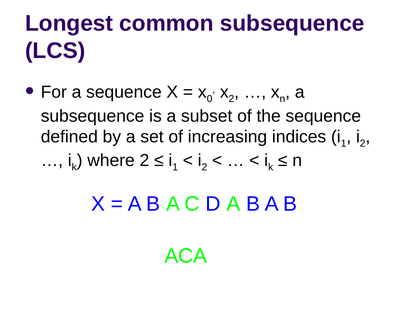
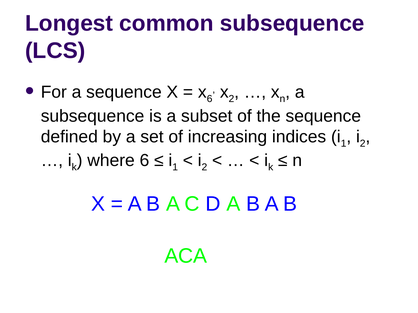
x 0: 0 -> 6
where 2: 2 -> 6
